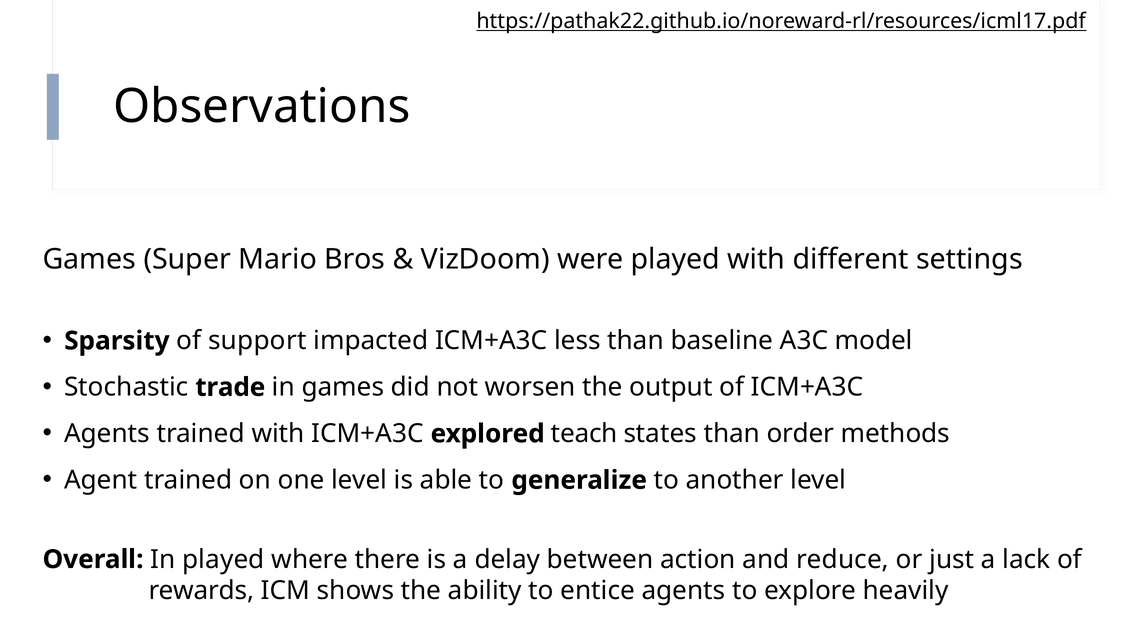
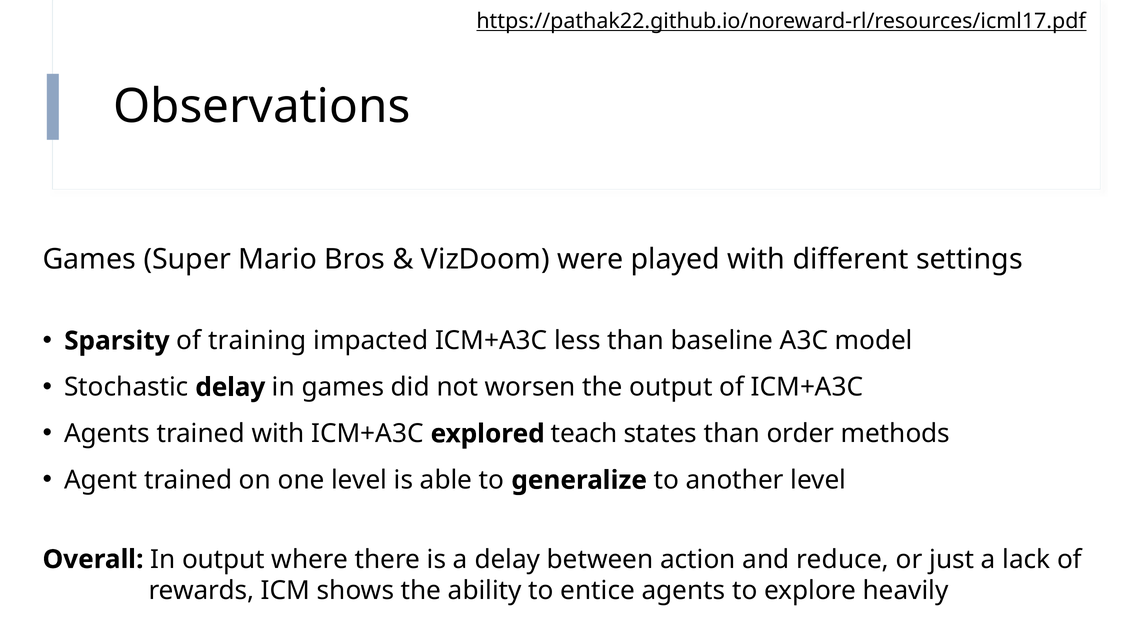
support: support -> training
Stochastic trade: trade -> delay
In played: played -> output
